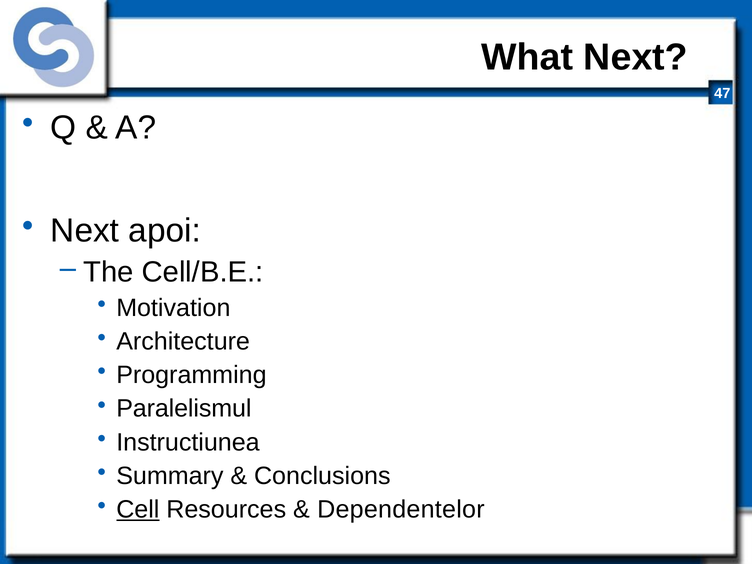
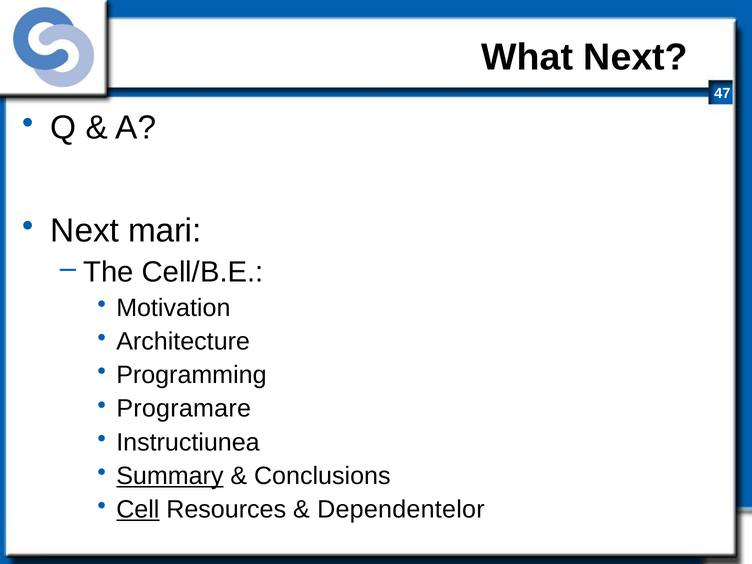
apoi: apoi -> mari
Paralelismul: Paralelismul -> Programare
Summary underline: none -> present
